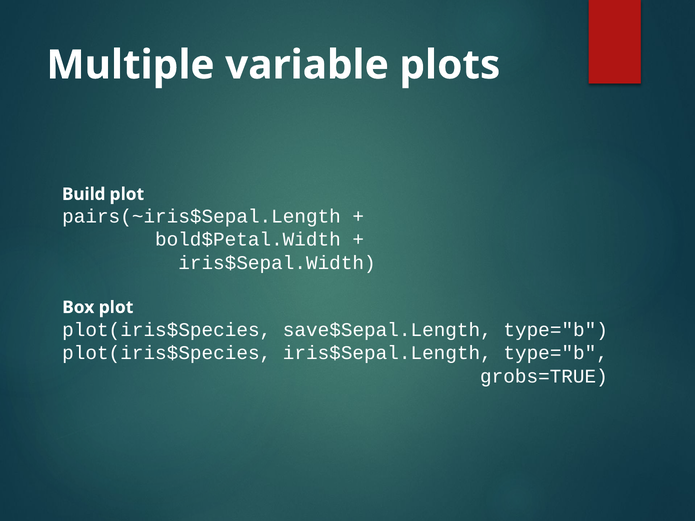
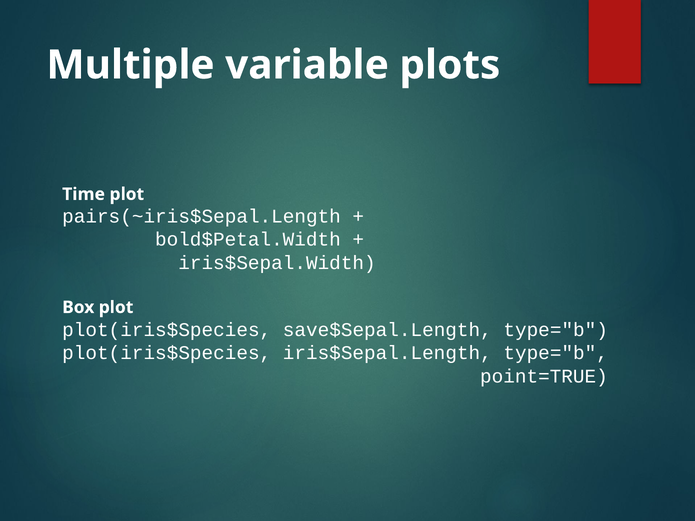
Build: Build -> Time
grobs=TRUE: grobs=TRUE -> point=TRUE
